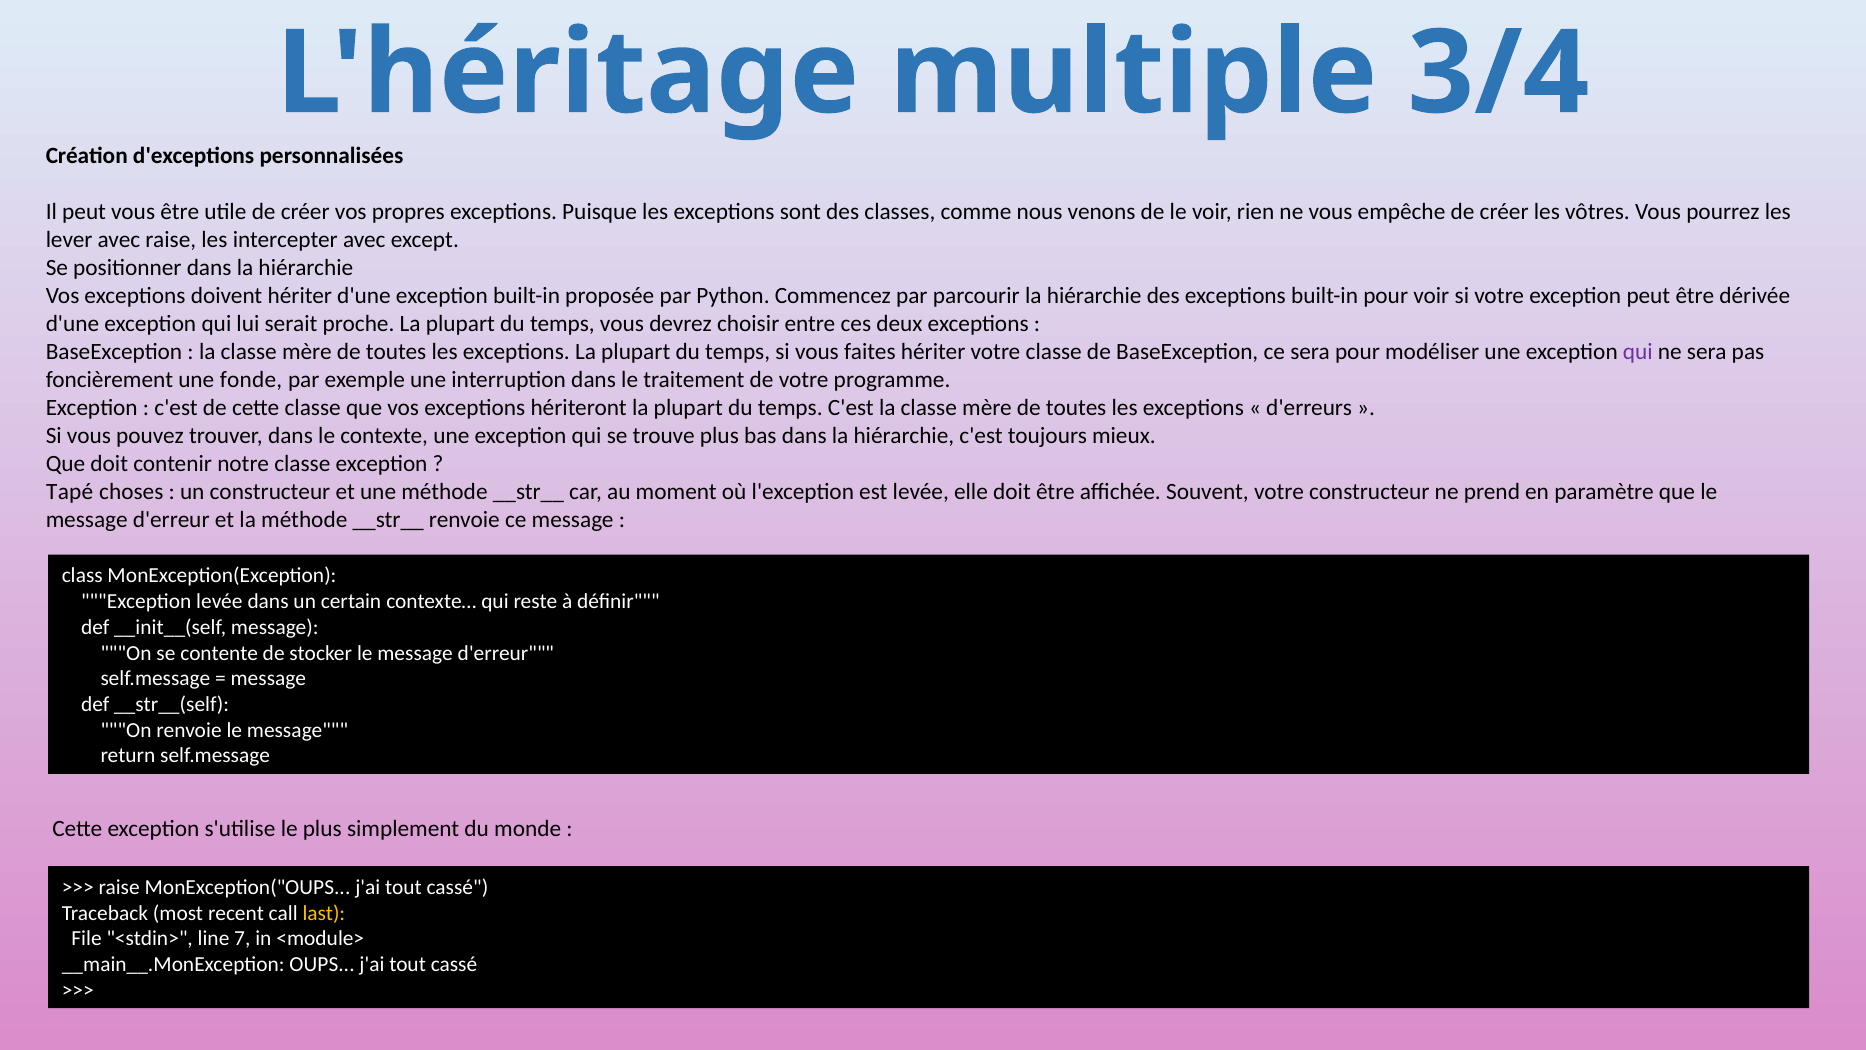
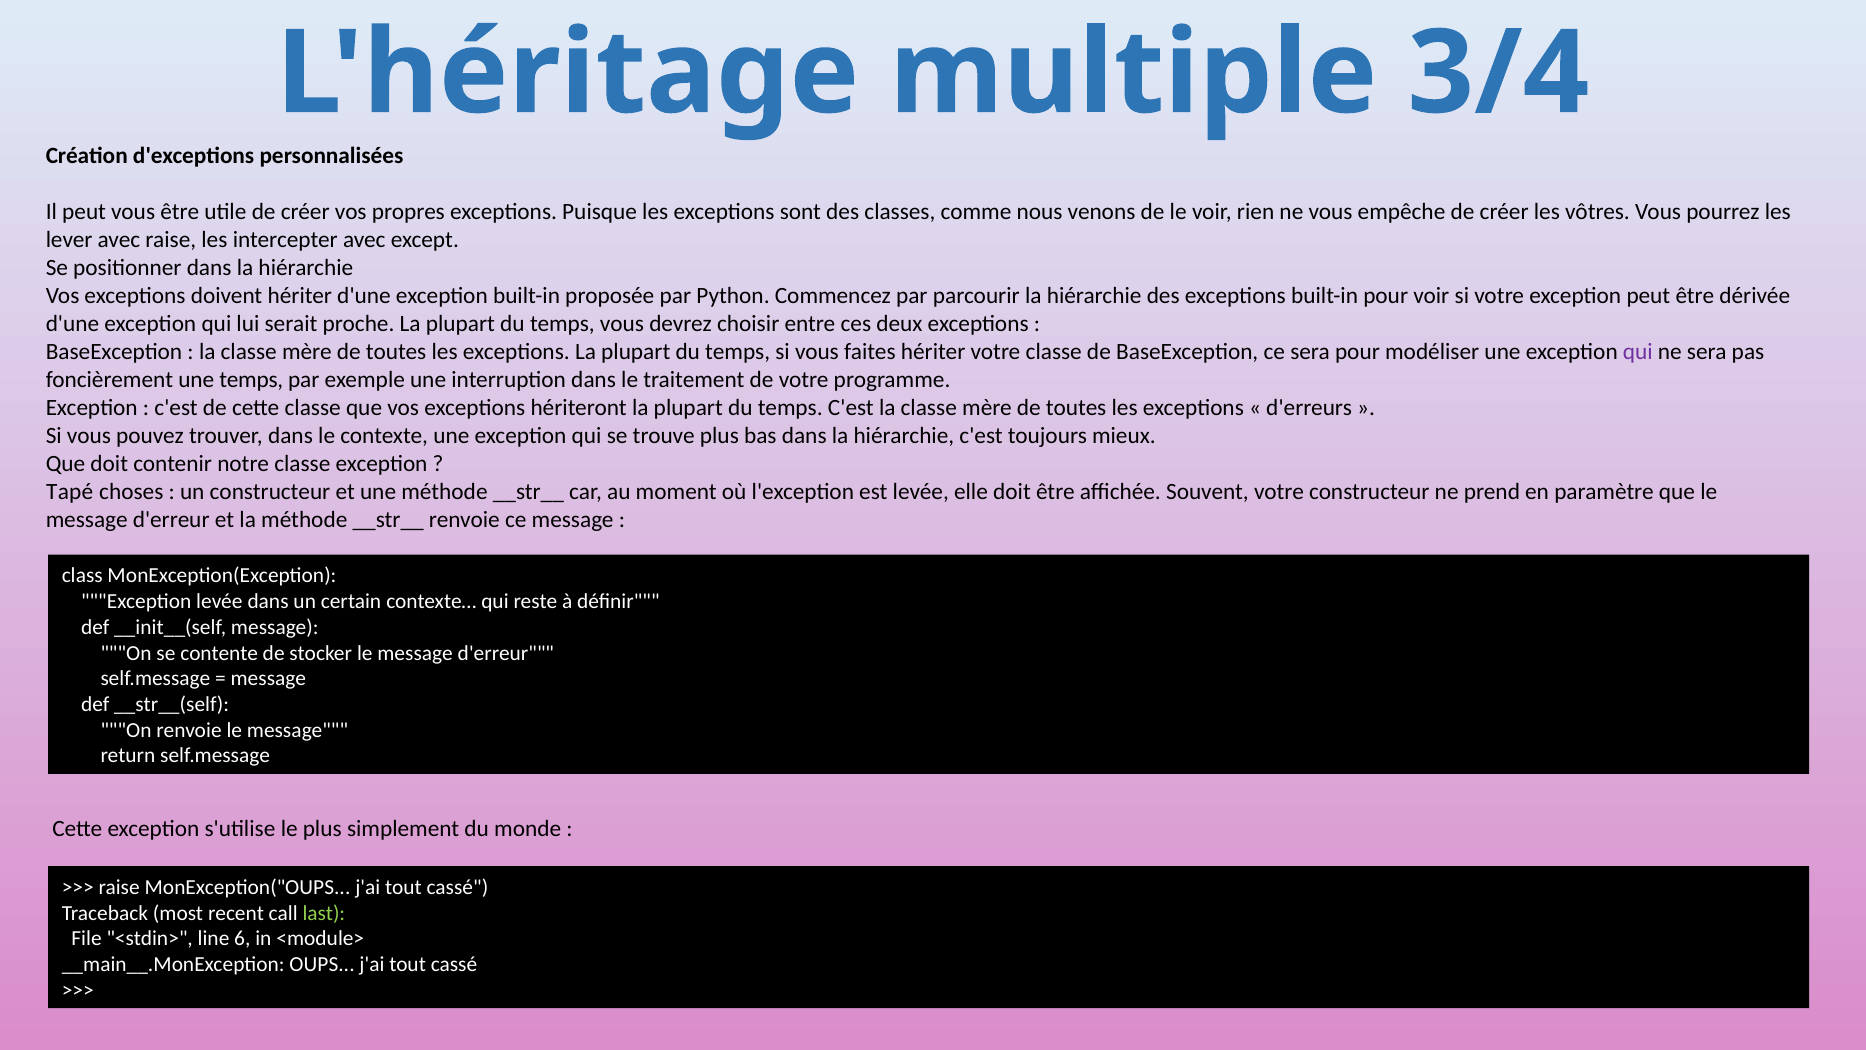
une fonde: fonde -> temps
last colour: yellow -> light green
7: 7 -> 6
